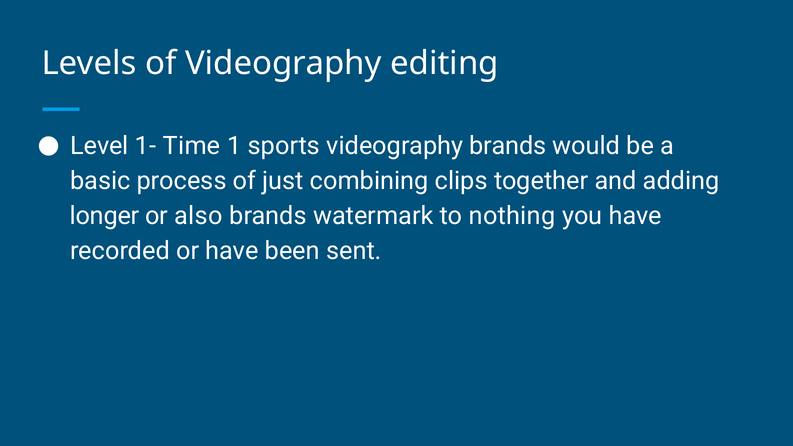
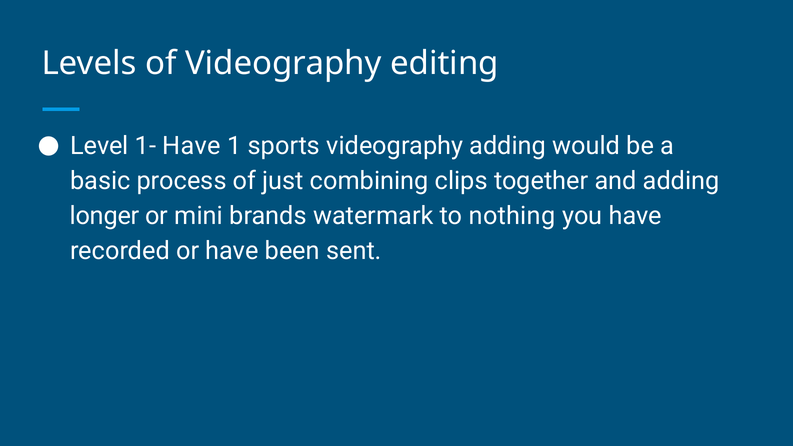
1- Time: Time -> Have
videography brands: brands -> adding
also: also -> mini
